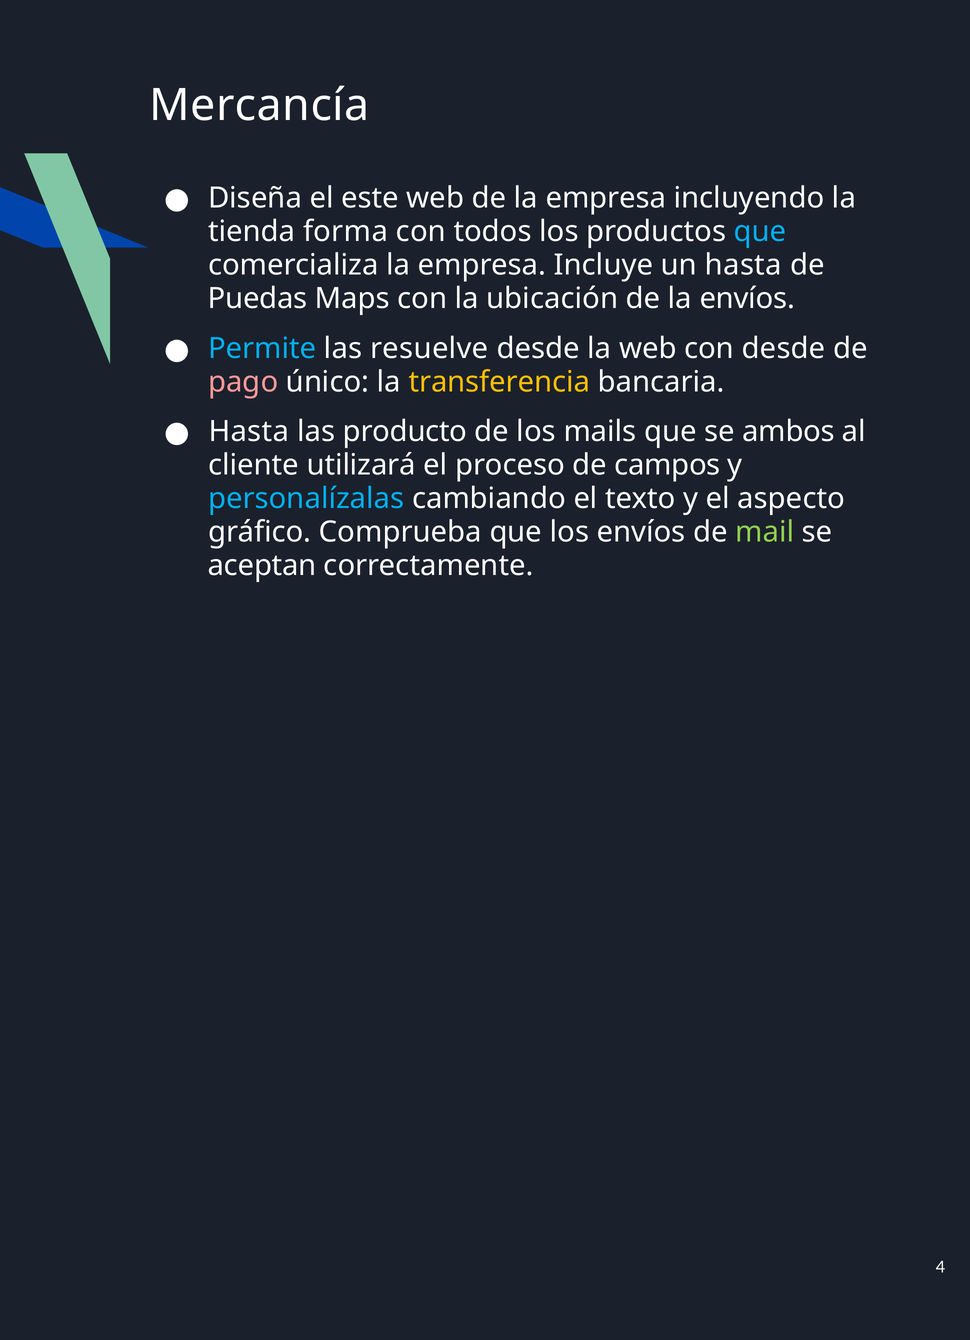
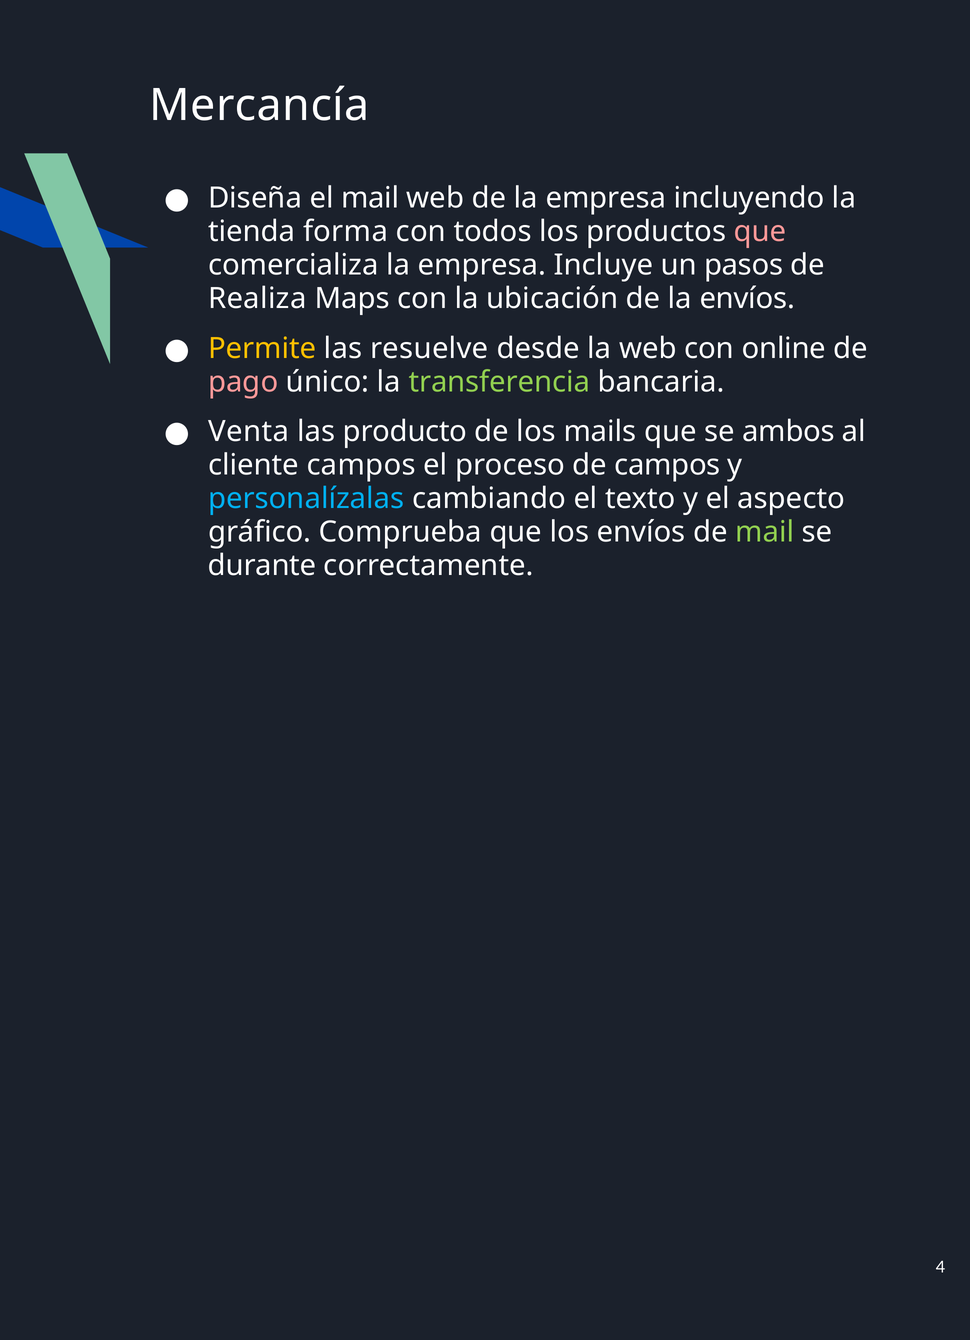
el este: este -> mail
que at (760, 232) colour: light blue -> pink
un hasta: hasta -> pasos
Puedas: Puedas -> Realiza
Permite colour: light blue -> yellow
con desde: desde -> online
transferencia colour: yellow -> light green
Hasta at (249, 431): Hasta -> Venta
cliente utilizará: utilizará -> campos
aceptan: aceptan -> durante
